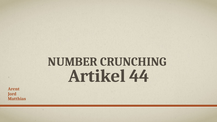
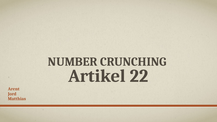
44: 44 -> 22
